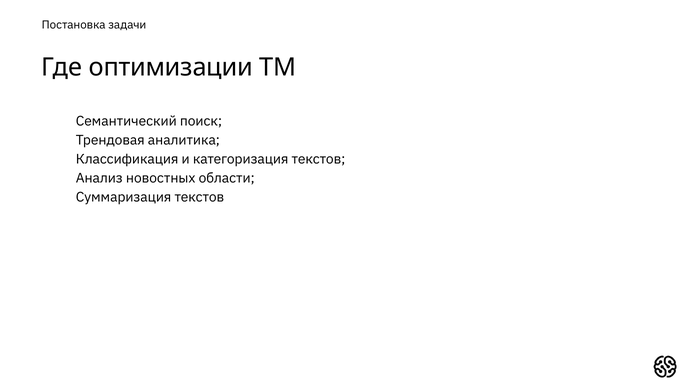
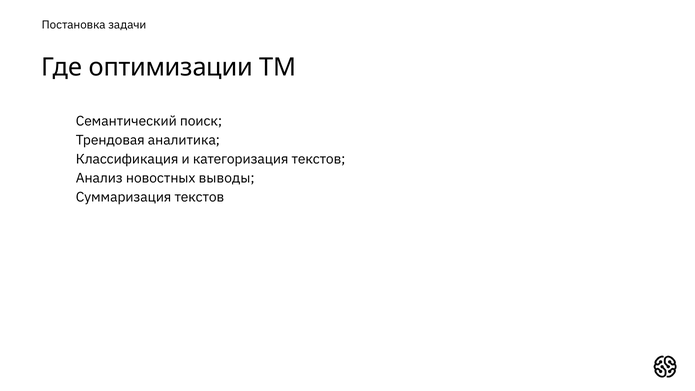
области: области -> выводы
